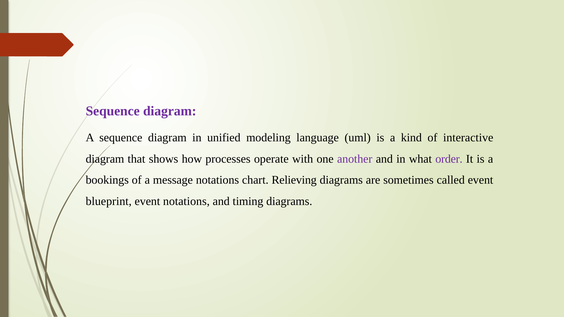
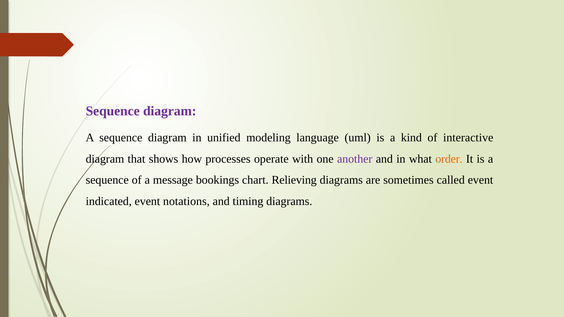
order colour: purple -> orange
bookings at (107, 180): bookings -> sequence
message notations: notations -> bookings
blueprint: blueprint -> indicated
